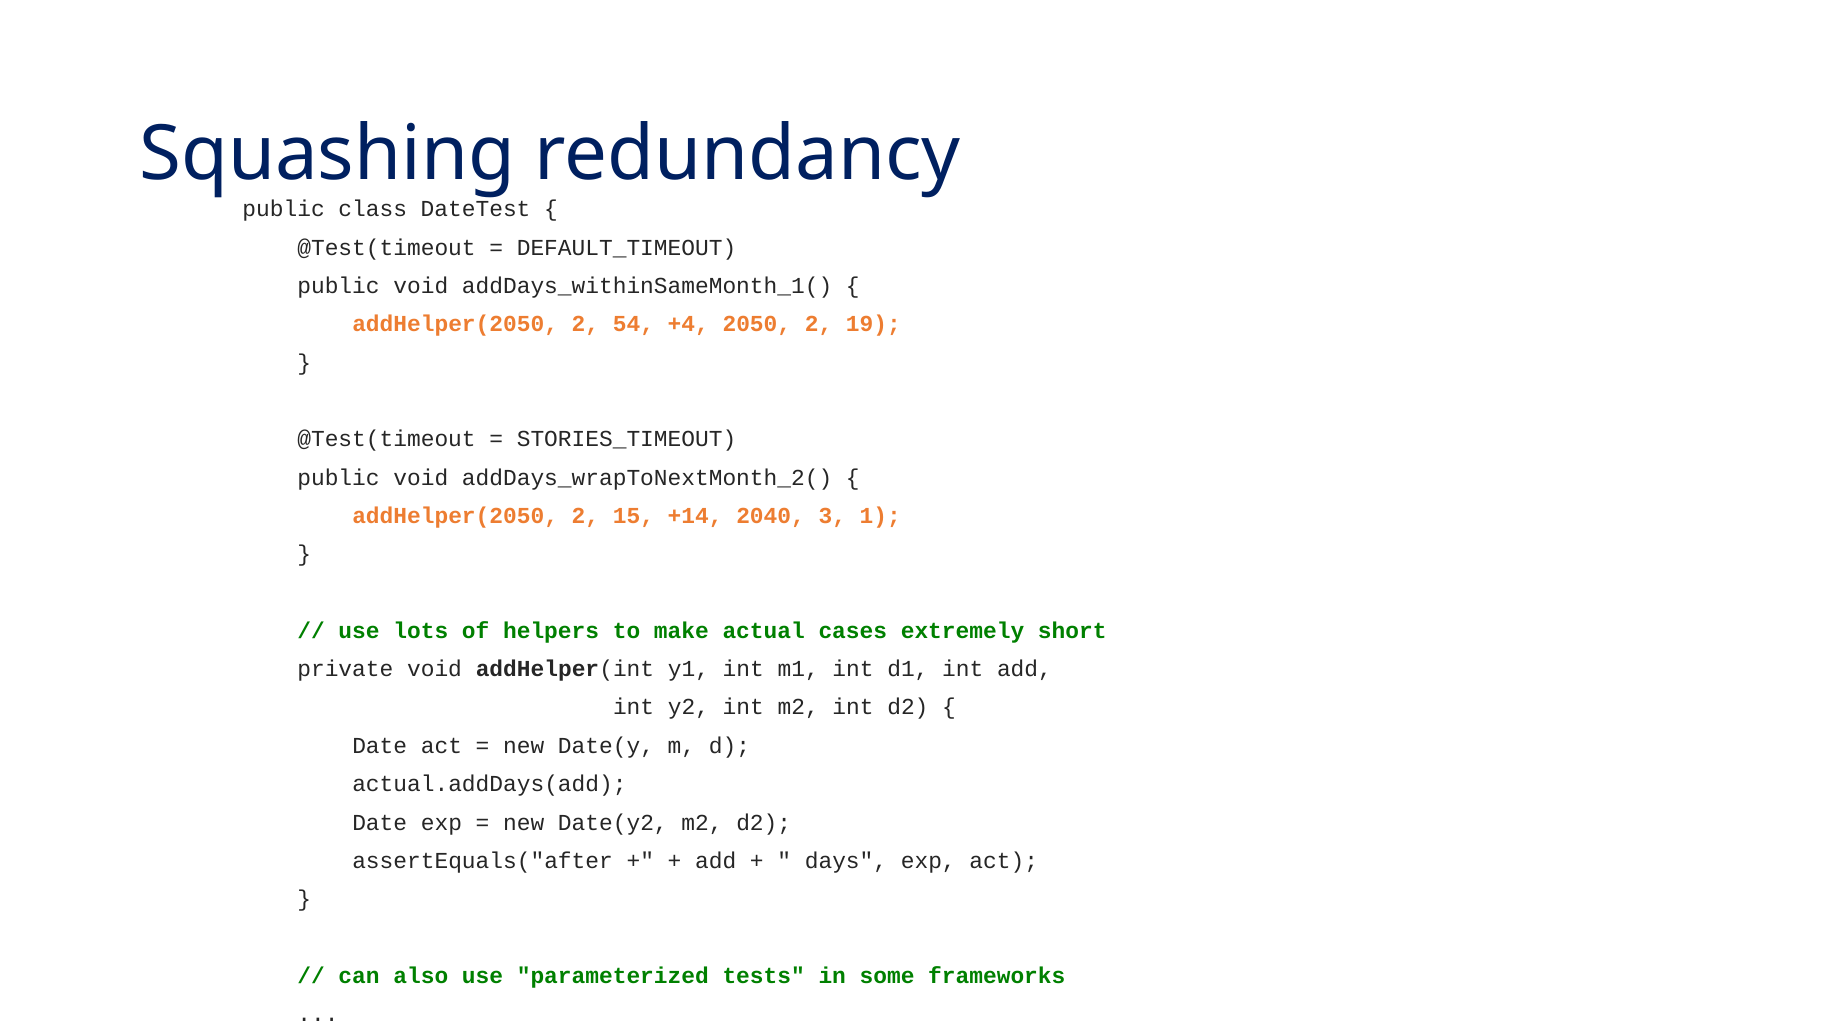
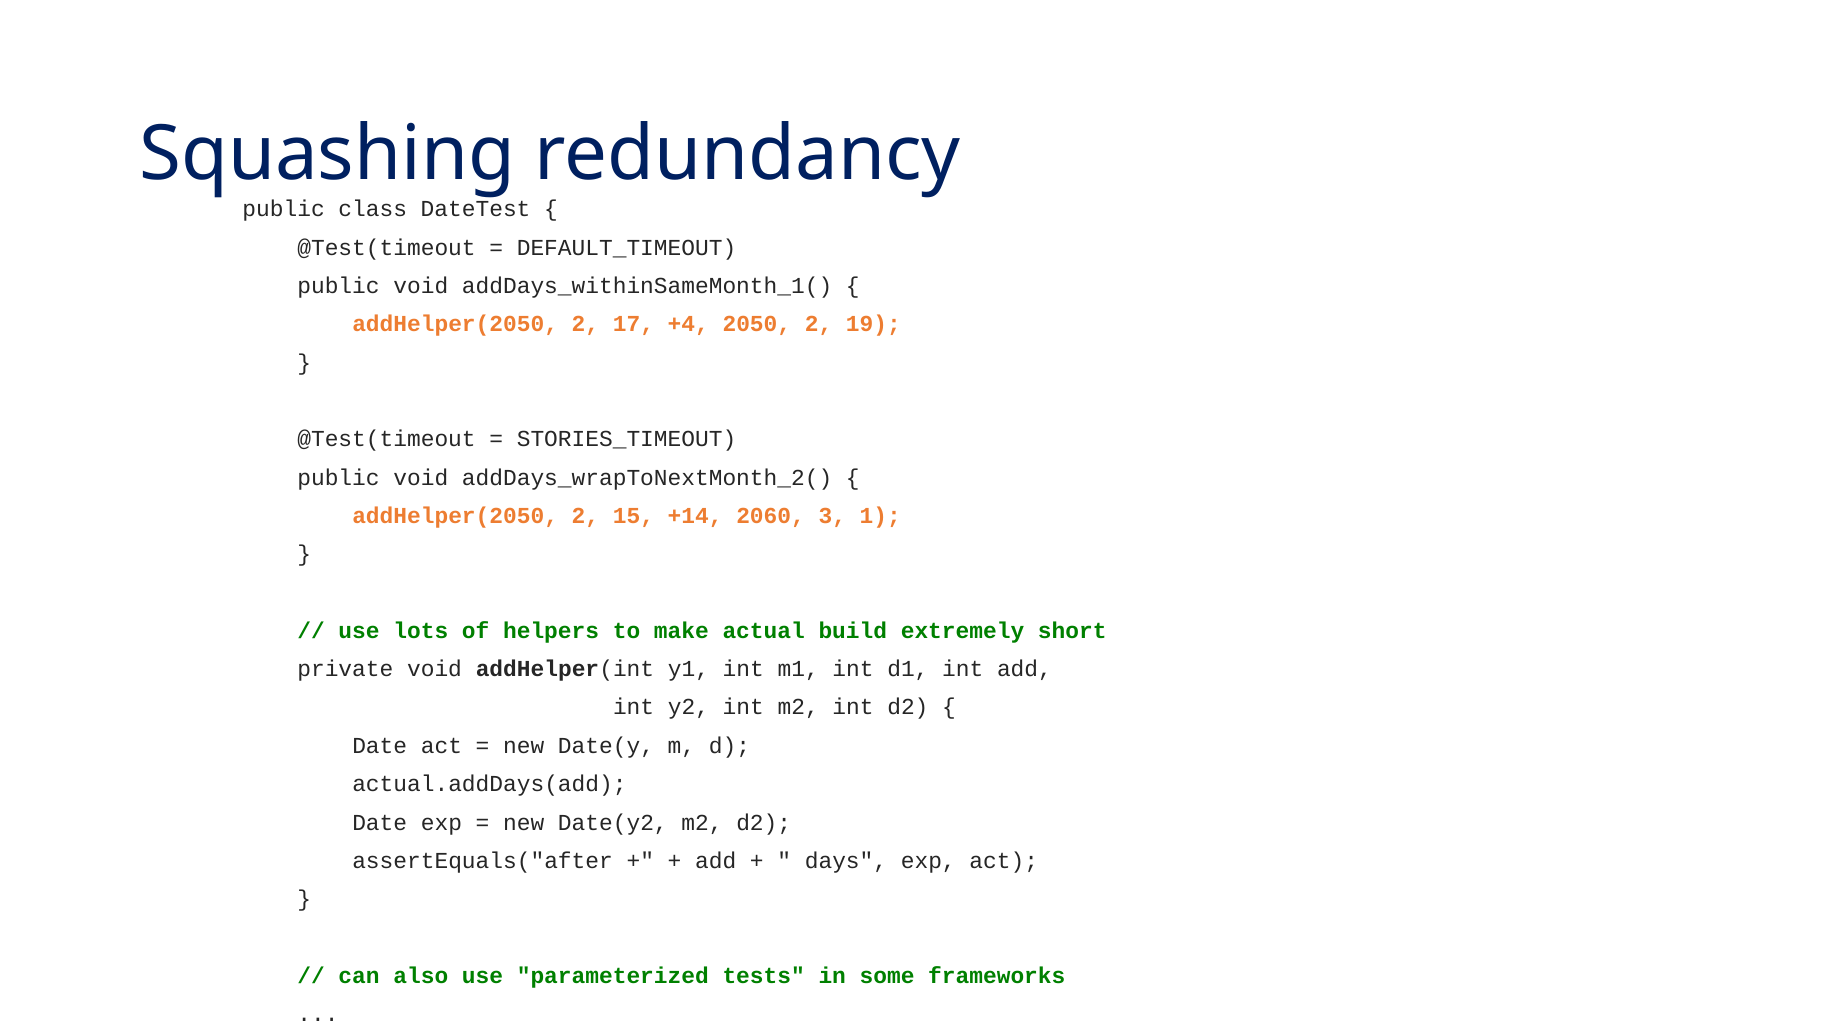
54: 54 -> 17
2040: 2040 -> 2060
cases: cases -> build
